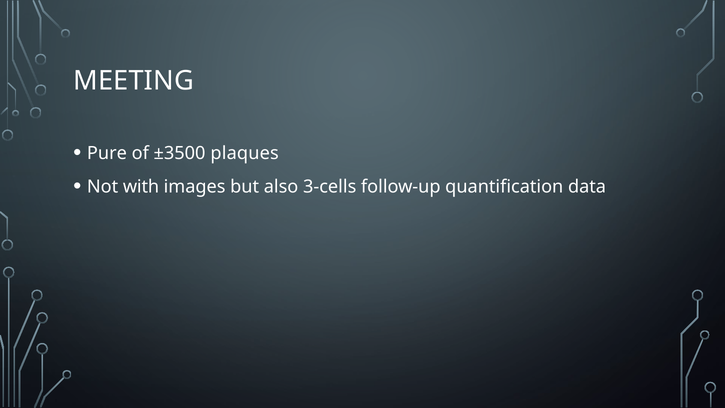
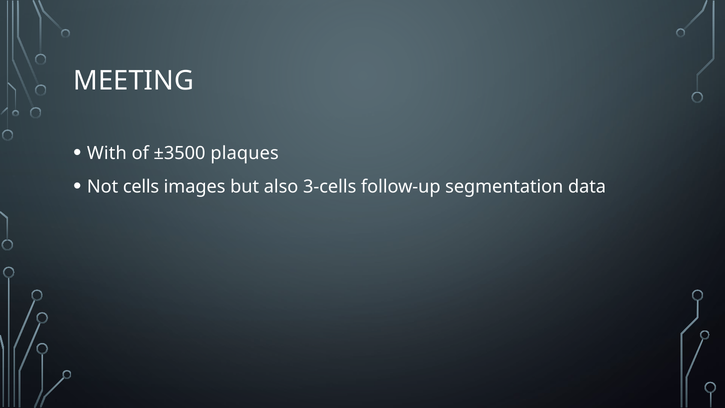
Pure: Pure -> With
with: with -> cells
quantification: quantification -> segmentation
